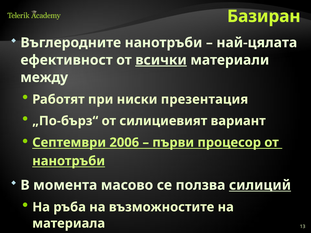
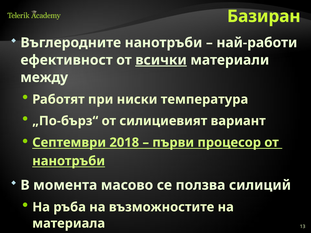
най-цялата: най-цялата -> най-работи
презентация: презентация -> температура
2006: 2006 -> 2018
силиций underline: present -> none
